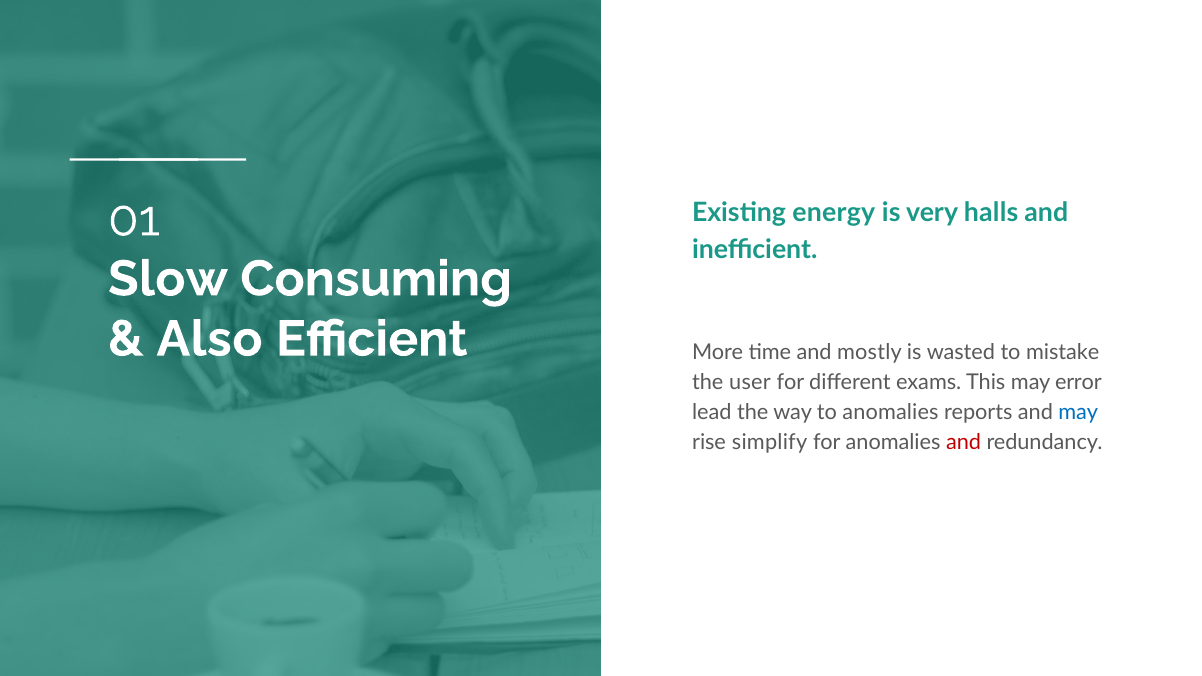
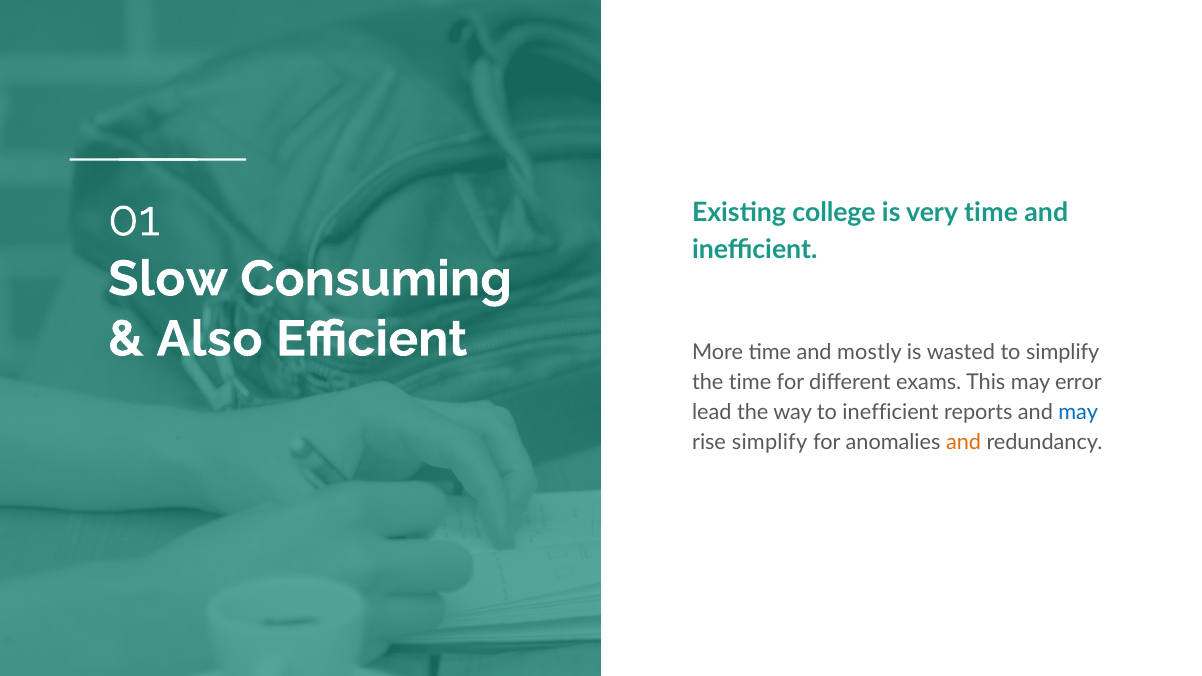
energy: energy -> college
very halls: halls -> time
to mistake: mistake -> simplify
the user: user -> time
to anomalies: anomalies -> inefficient
and at (964, 442) colour: red -> orange
